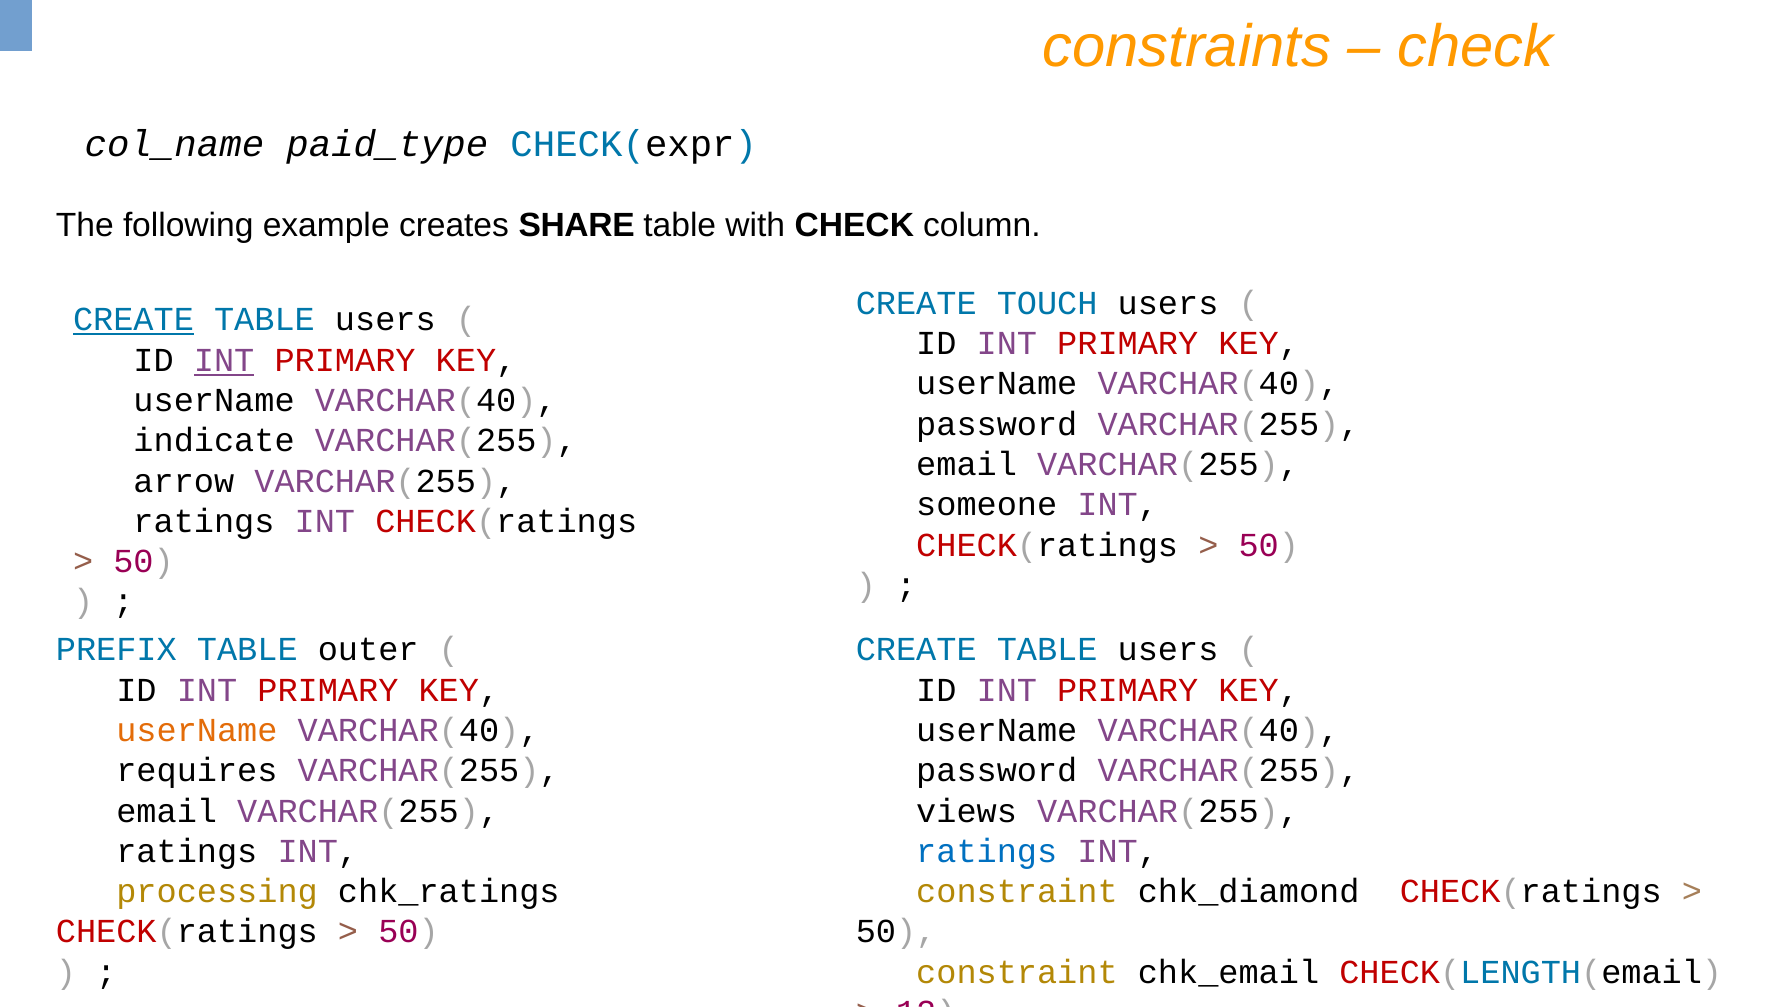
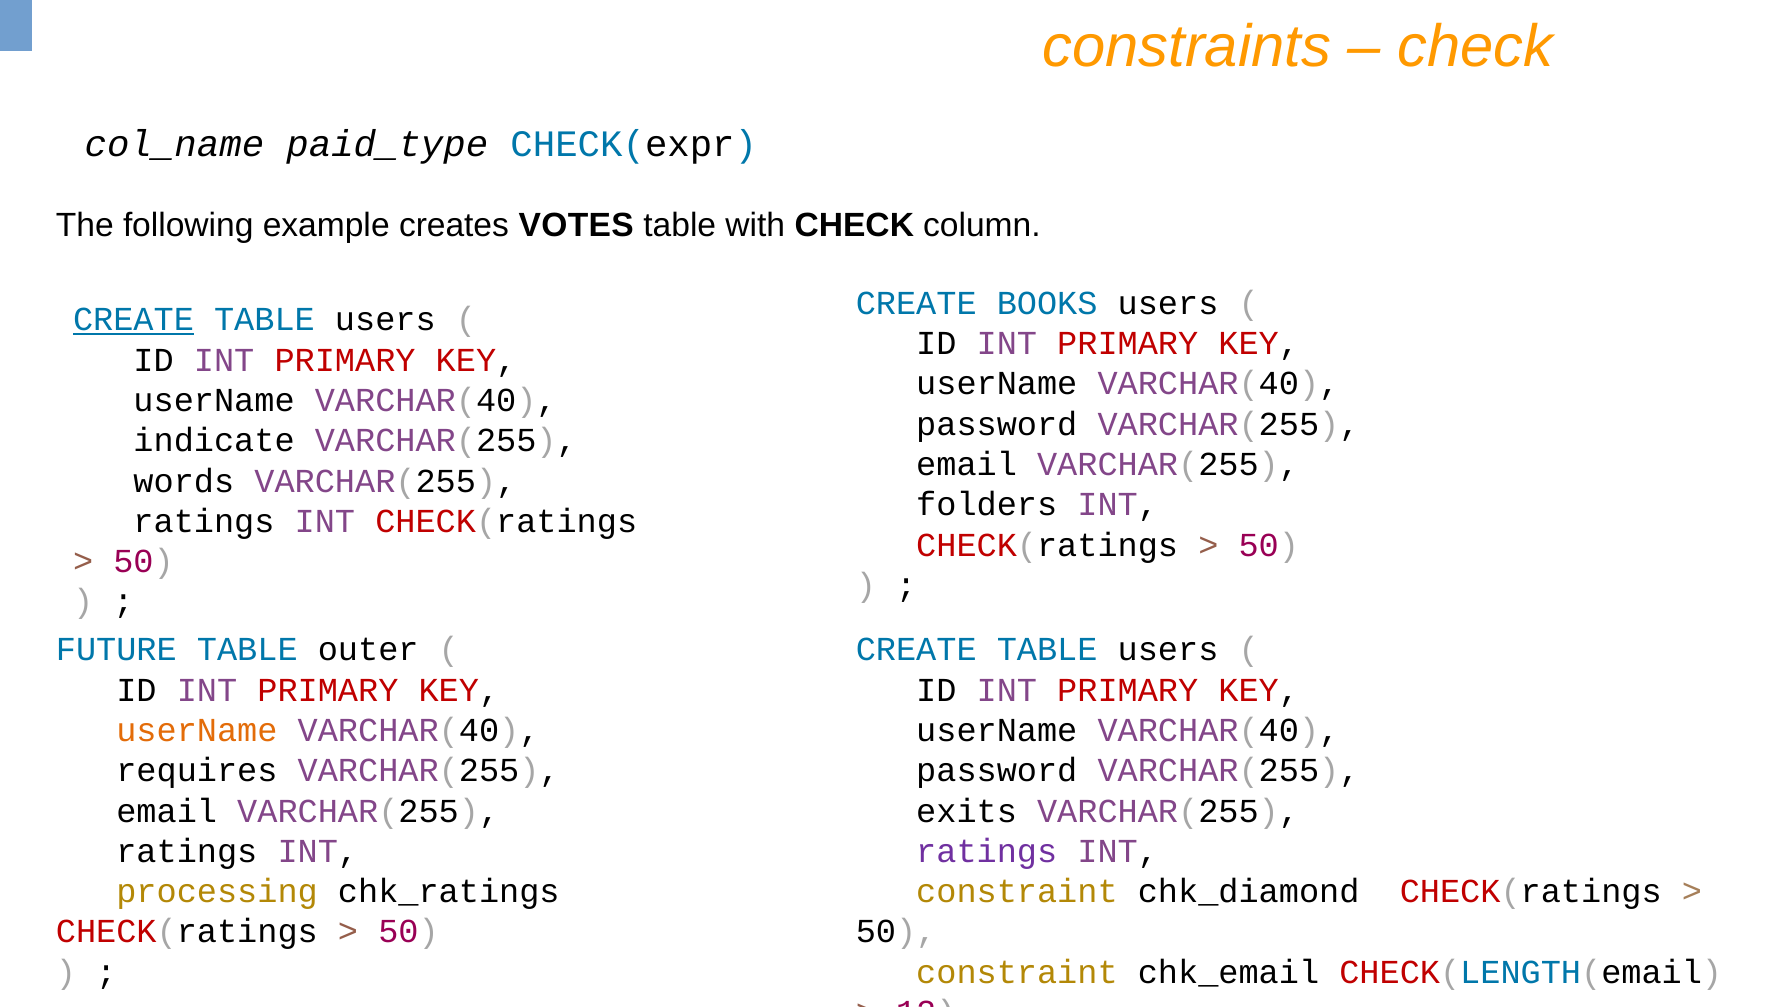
SHARE: SHARE -> VOTES
TOUCH: TOUCH -> BOOKS
INT at (224, 360) underline: present -> none
arrow: arrow -> words
someone: someone -> folders
PREFIX: PREFIX -> FUTURE
views: views -> exits
ratings at (987, 852) colour: blue -> purple
